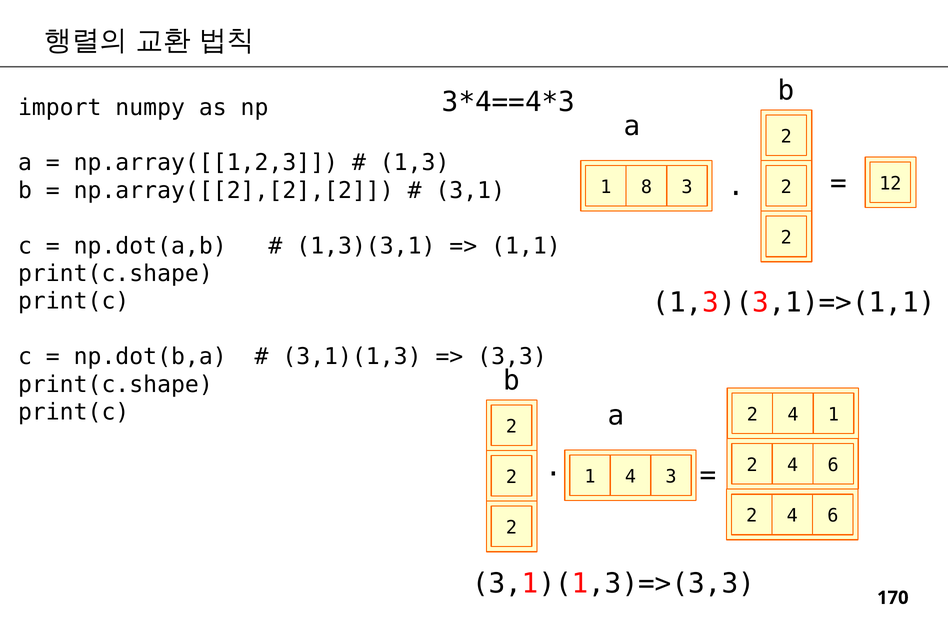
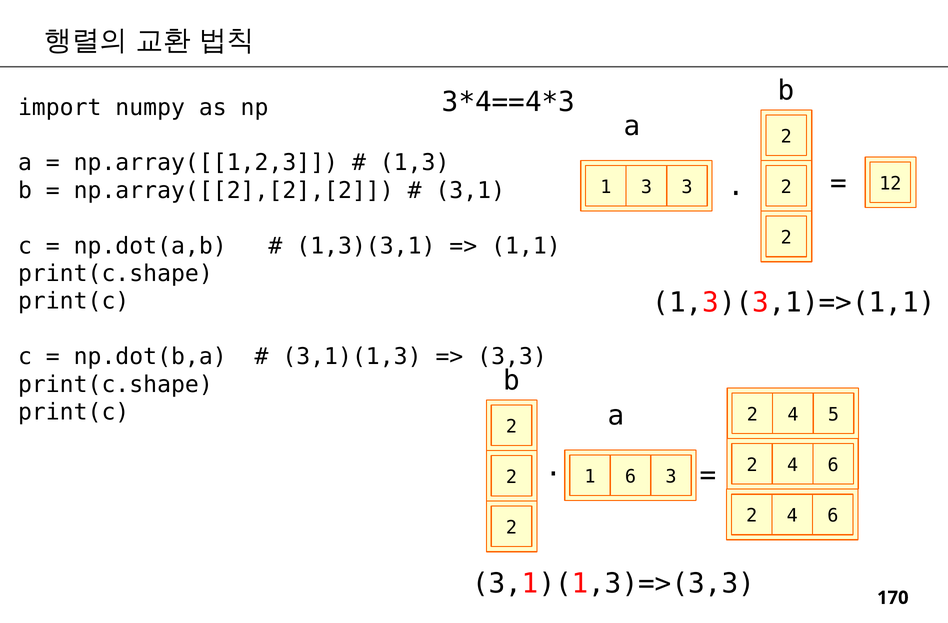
1 8: 8 -> 3
4 1: 1 -> 5
1 4: 4 -> 6
